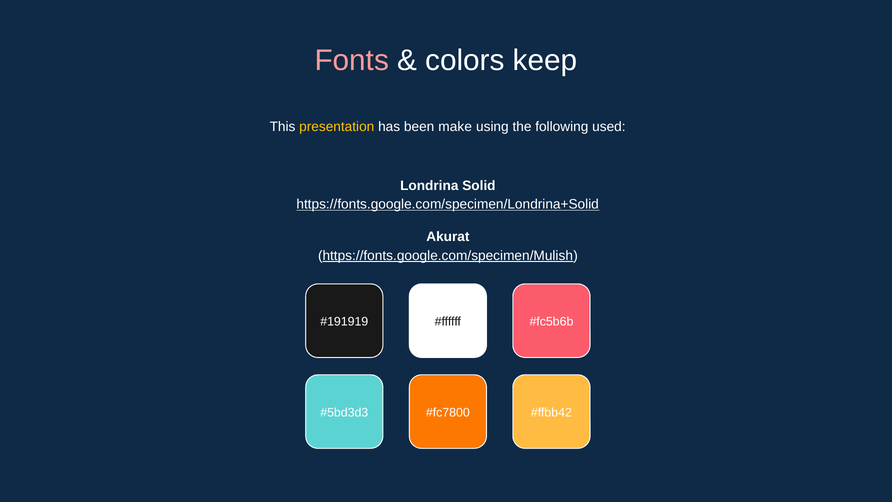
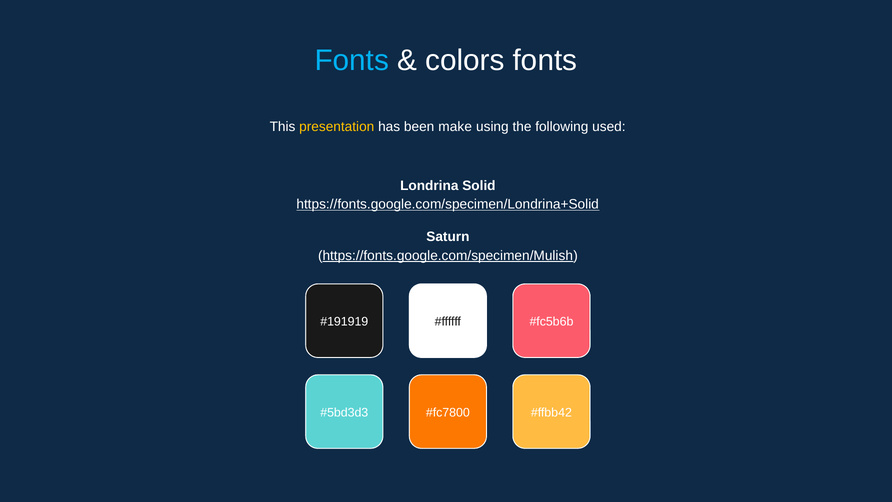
Fonts at (352, 60) colour: pink -> light blue
colors keep: keep -> fonts
Akurat: Akurat -> Saturn
